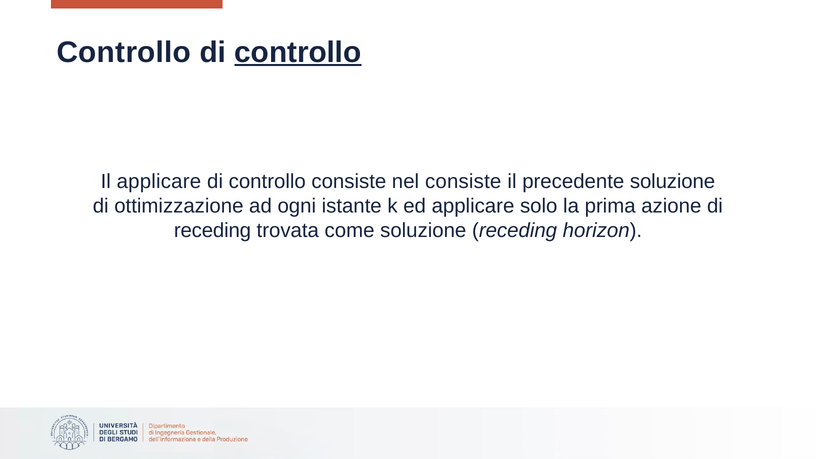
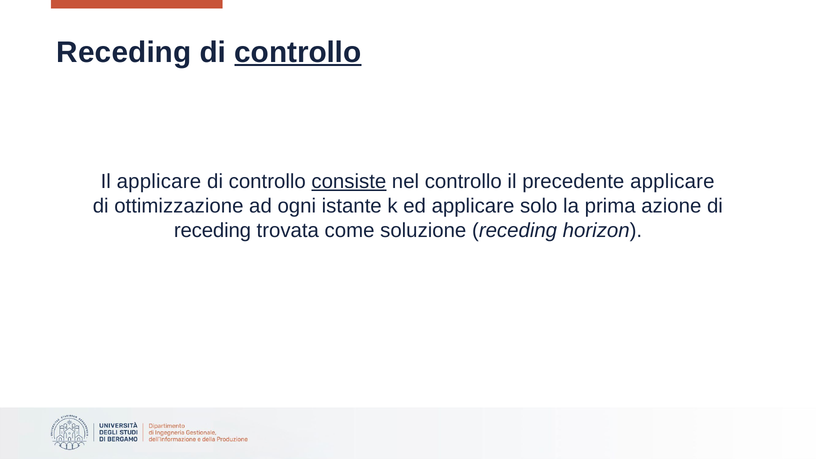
Controllo at (124, 52): Controllo -> Receding
consiste at (349, 181) underline: none -> present
nel consiste: consiste -> controllo
precedente soluzione: soluzione -> applicare
